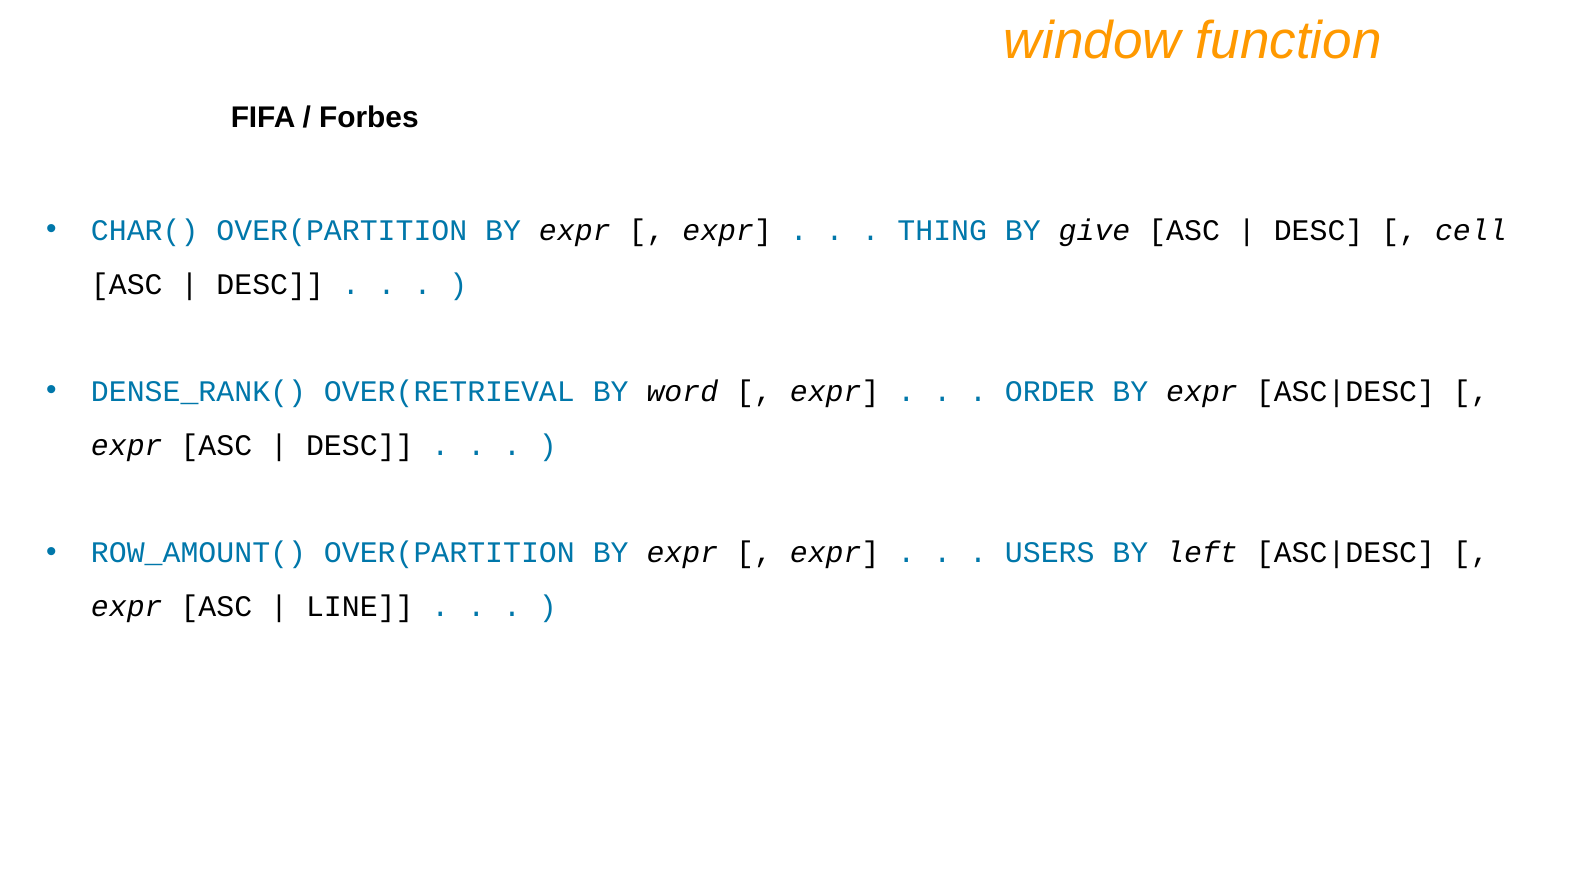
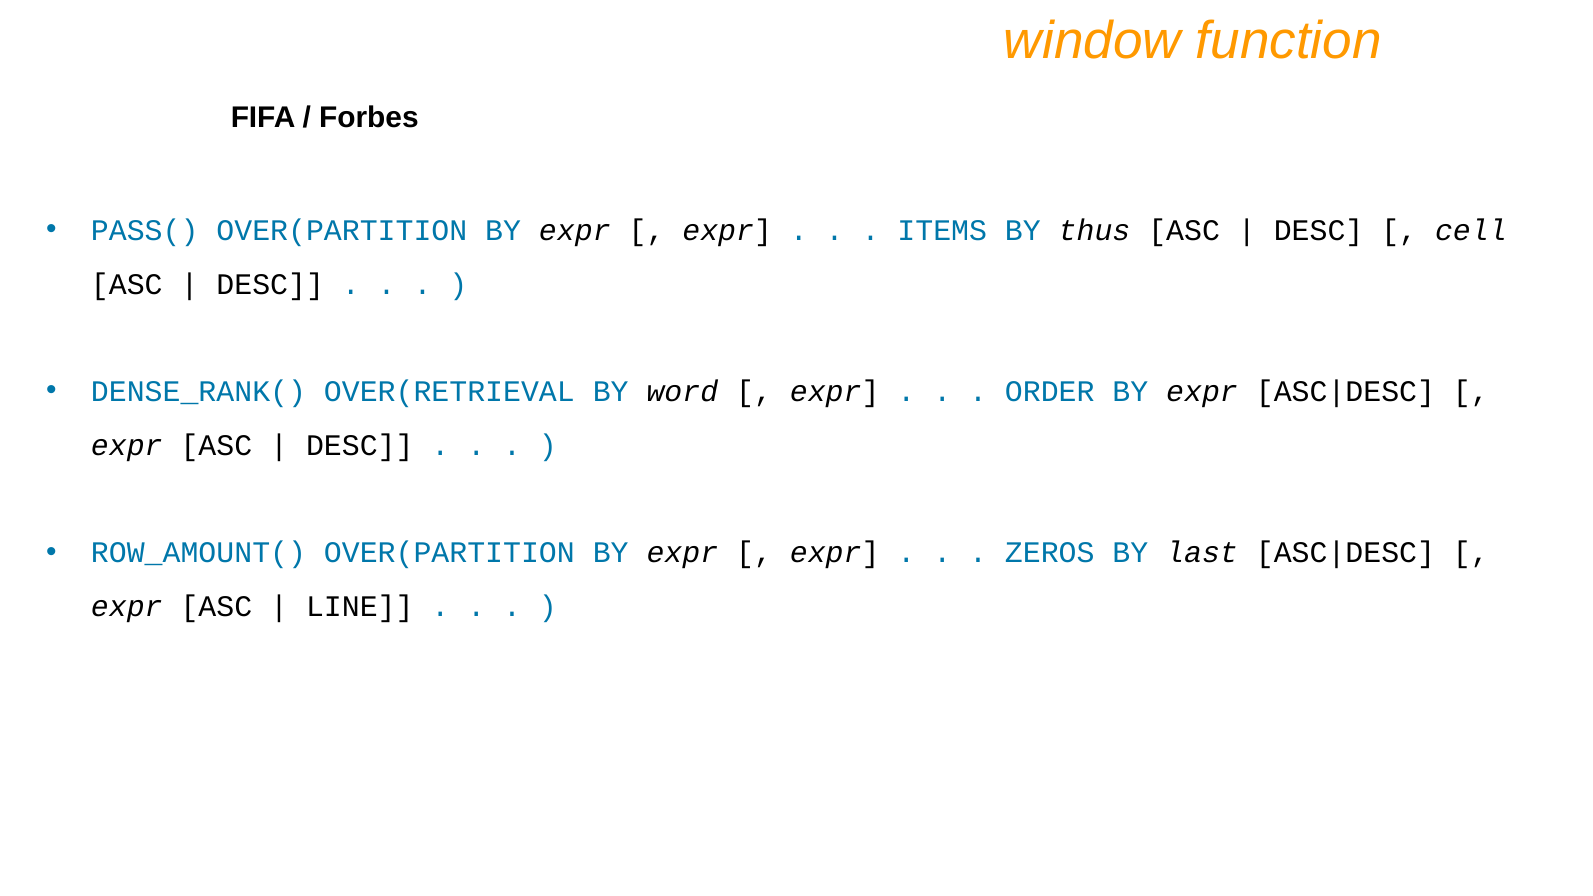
CHAR(: CHAR( -> PASS(
THING: THING -> ITEMS
give: give -> thus
USERS: USERS -> ZEROS
left: left -> last
